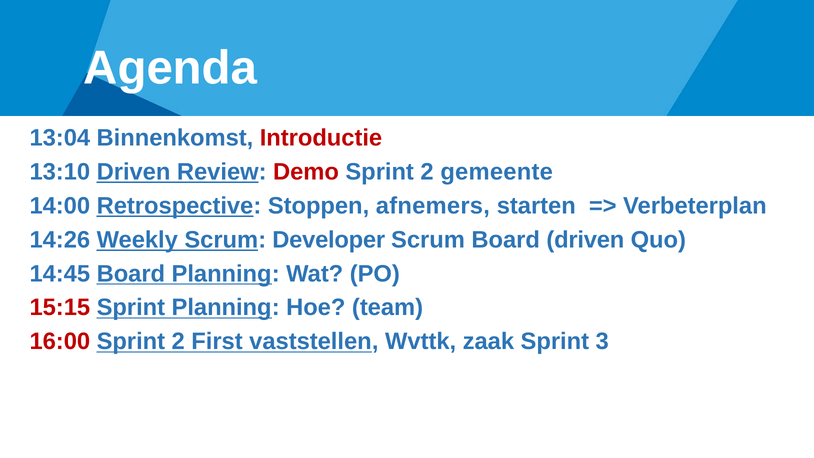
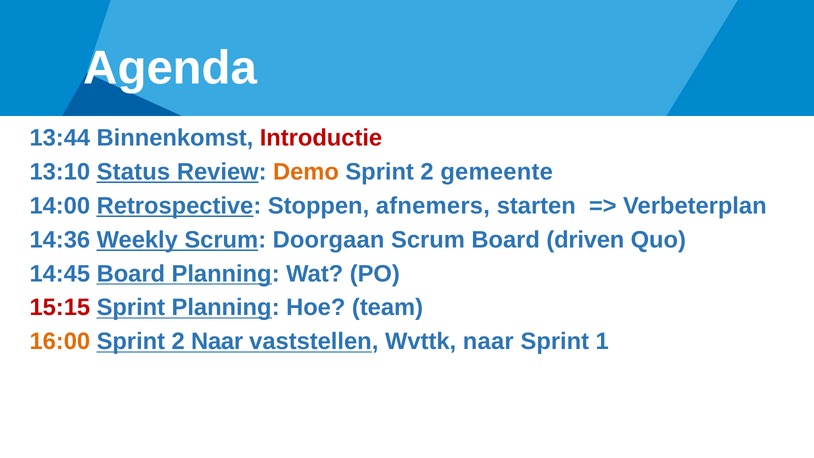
13:04: 13:04 -> 13:44
13:10 Driven: Driven -> Status
Demo colour: red -> orange
14:26: 14:26 -> 14:36
Developer: Developer -> Doorgaan
16:00 colour: red -> orange
2 First: First -> Naar
Wvttk zaak: zaak -> naar
3: 3 -> 1
